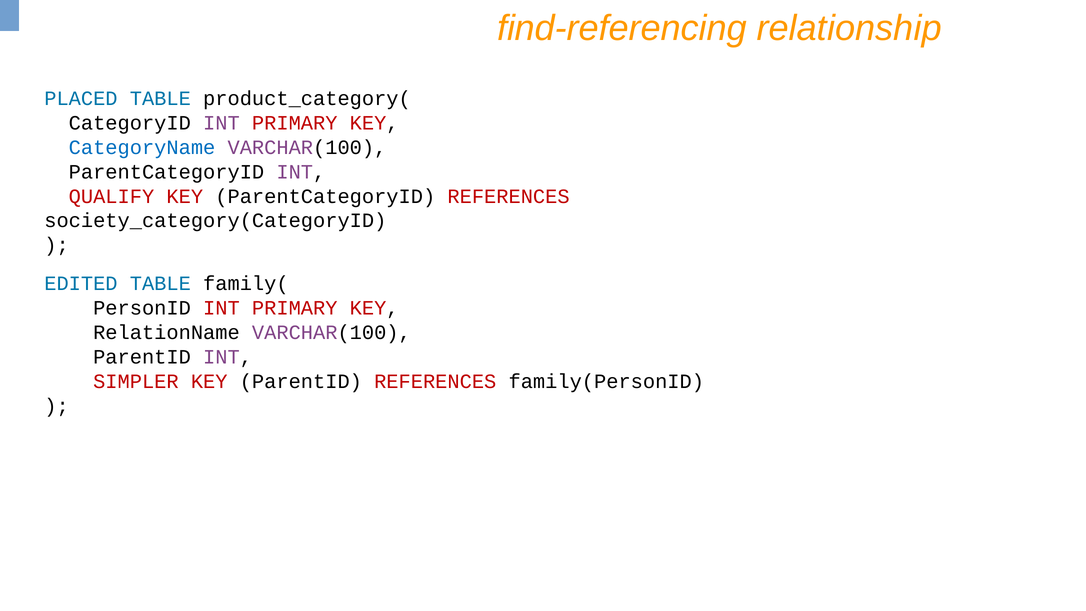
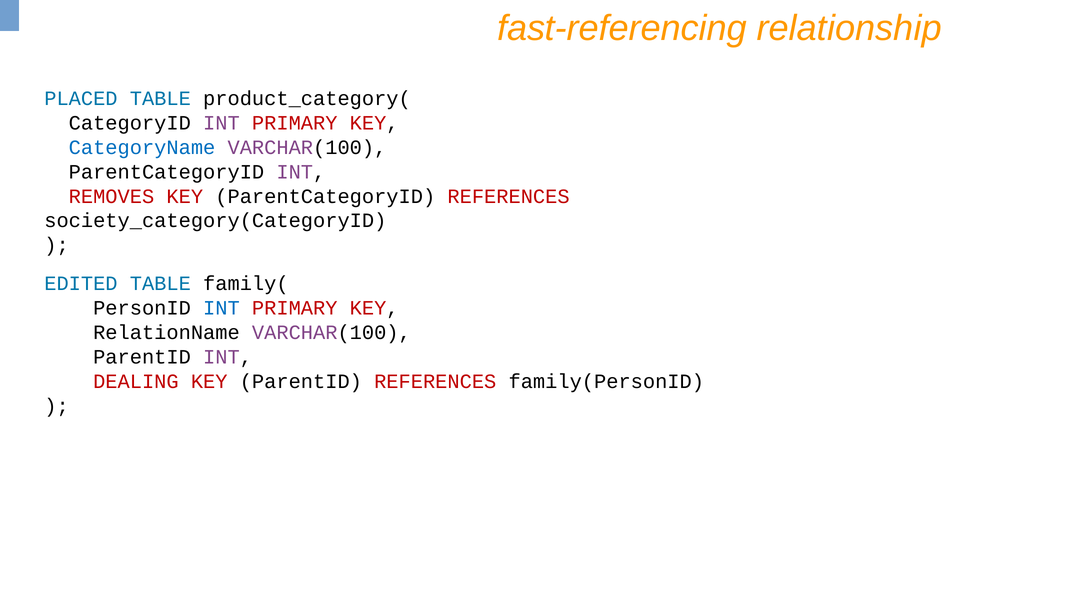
find-referencing: find-referencing -> fast-referencing
QUALIFY: QUALIFY -> REMOVES
INT at (221, 308) colour: red -> blue
SIMPLER: SIMPLER -> DEALING
